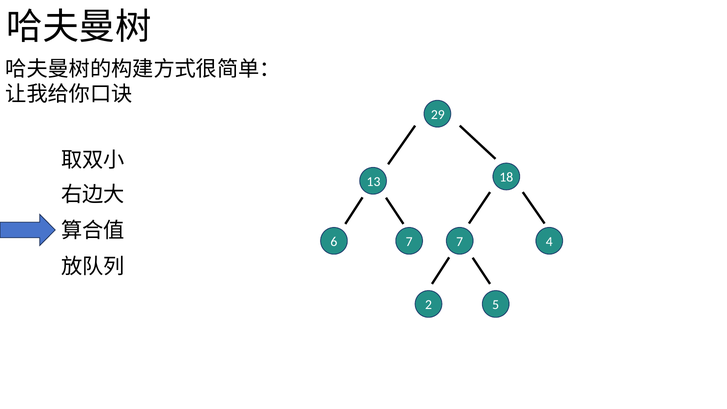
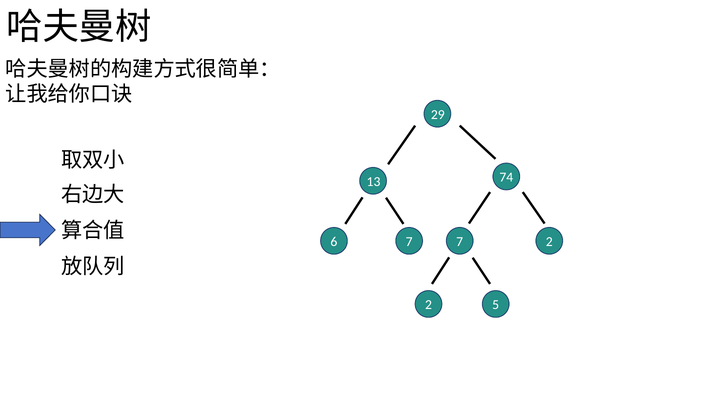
18: 18 -> 74
7 4: 4 -> 2
